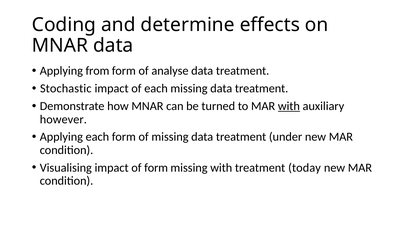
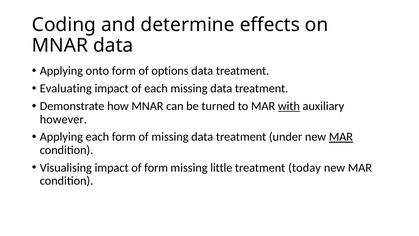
from: from -> onto
analyse: analyse -> options
Stochastic: Stochastic -> Evaluating
MAR at (341, 137) underline: none -> present
missing with: with -> little
